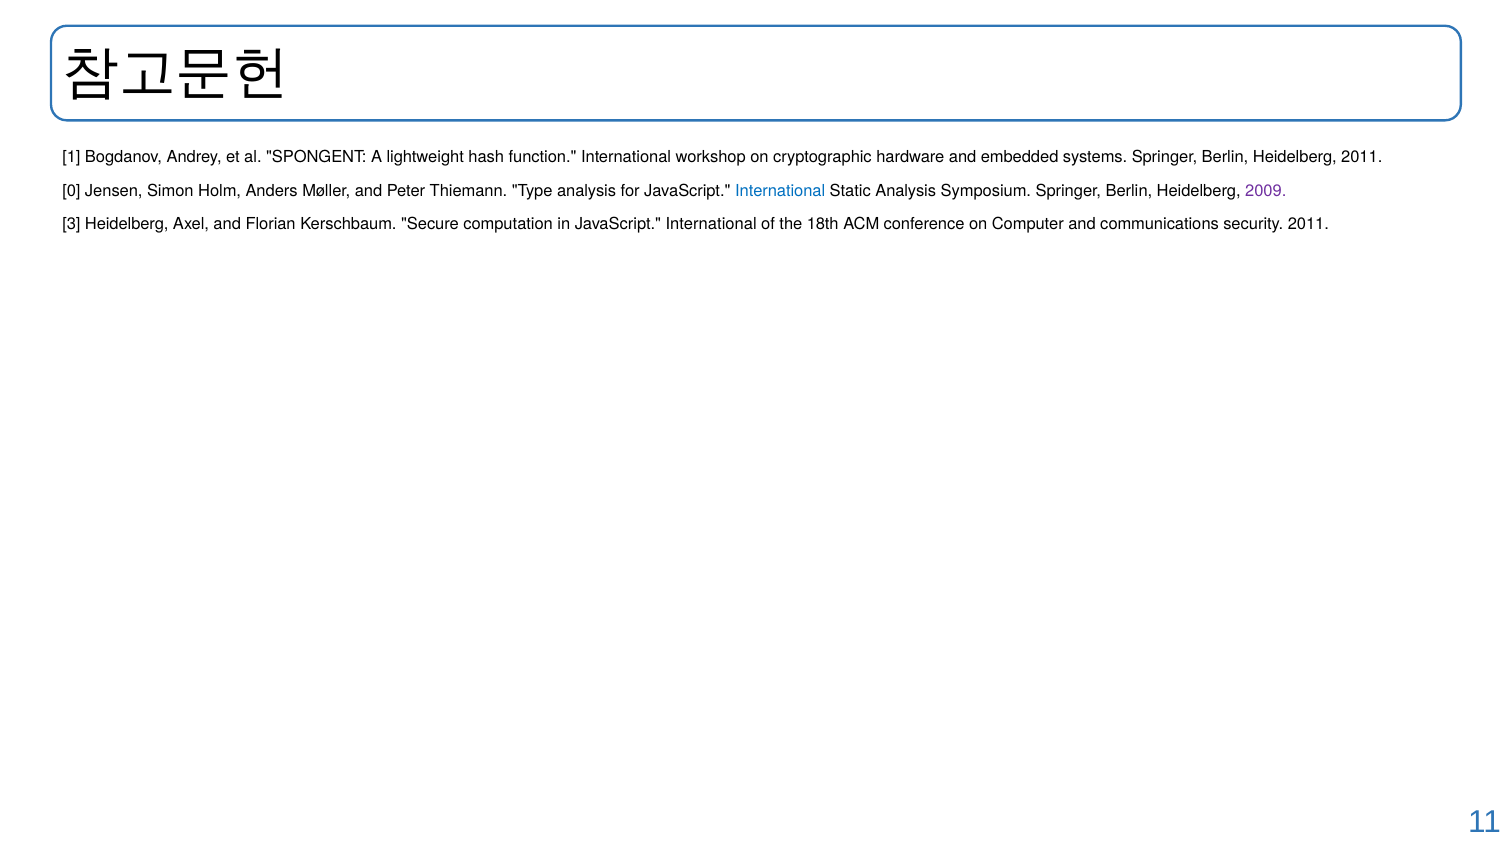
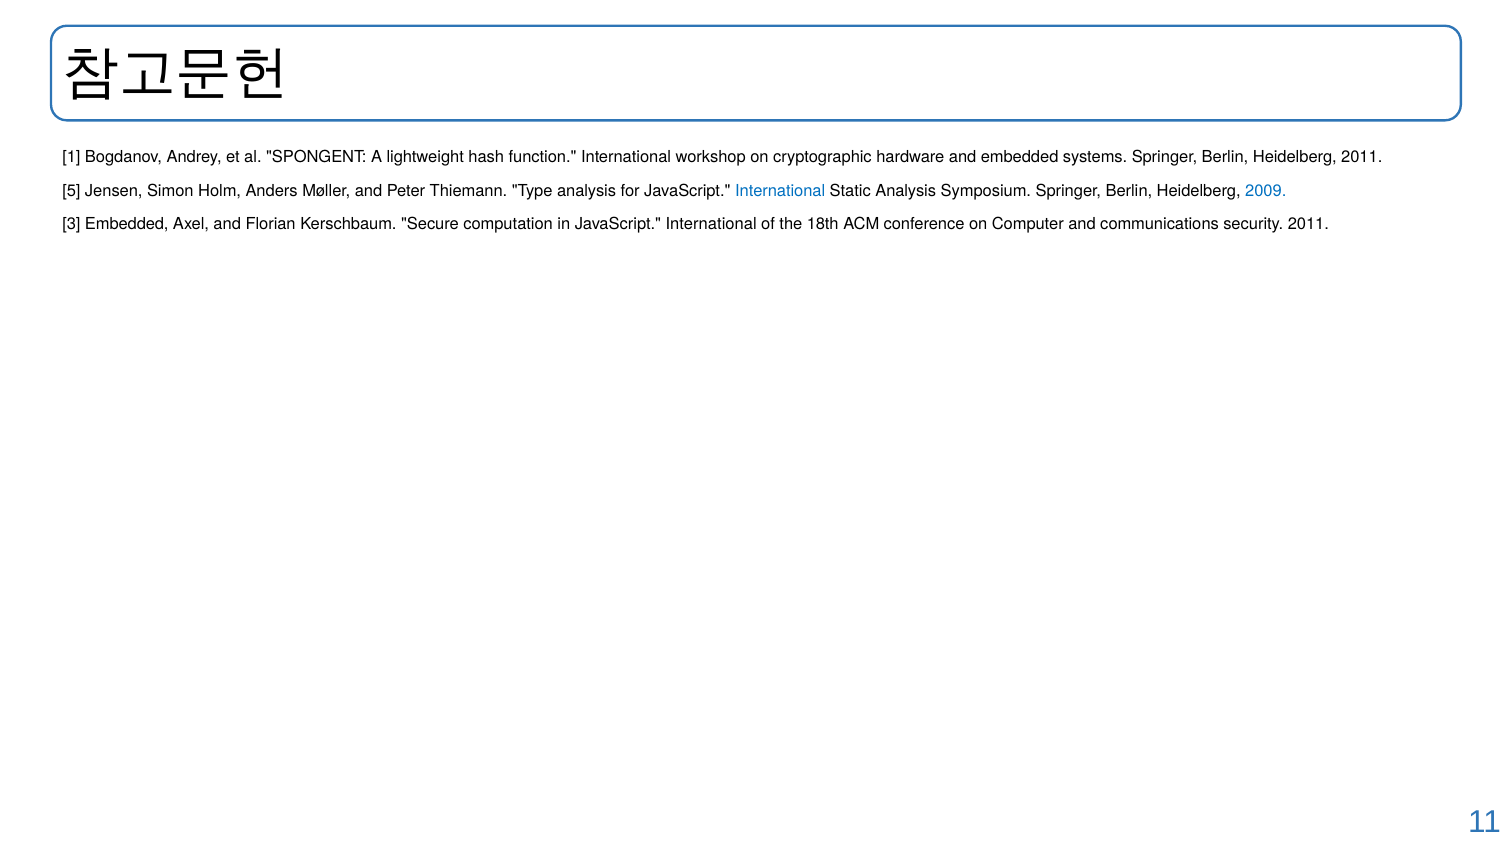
0: 0 -> 5
2009 colour: purple -> blue
3 Heidelberg: Heidelberg -> Embedded
